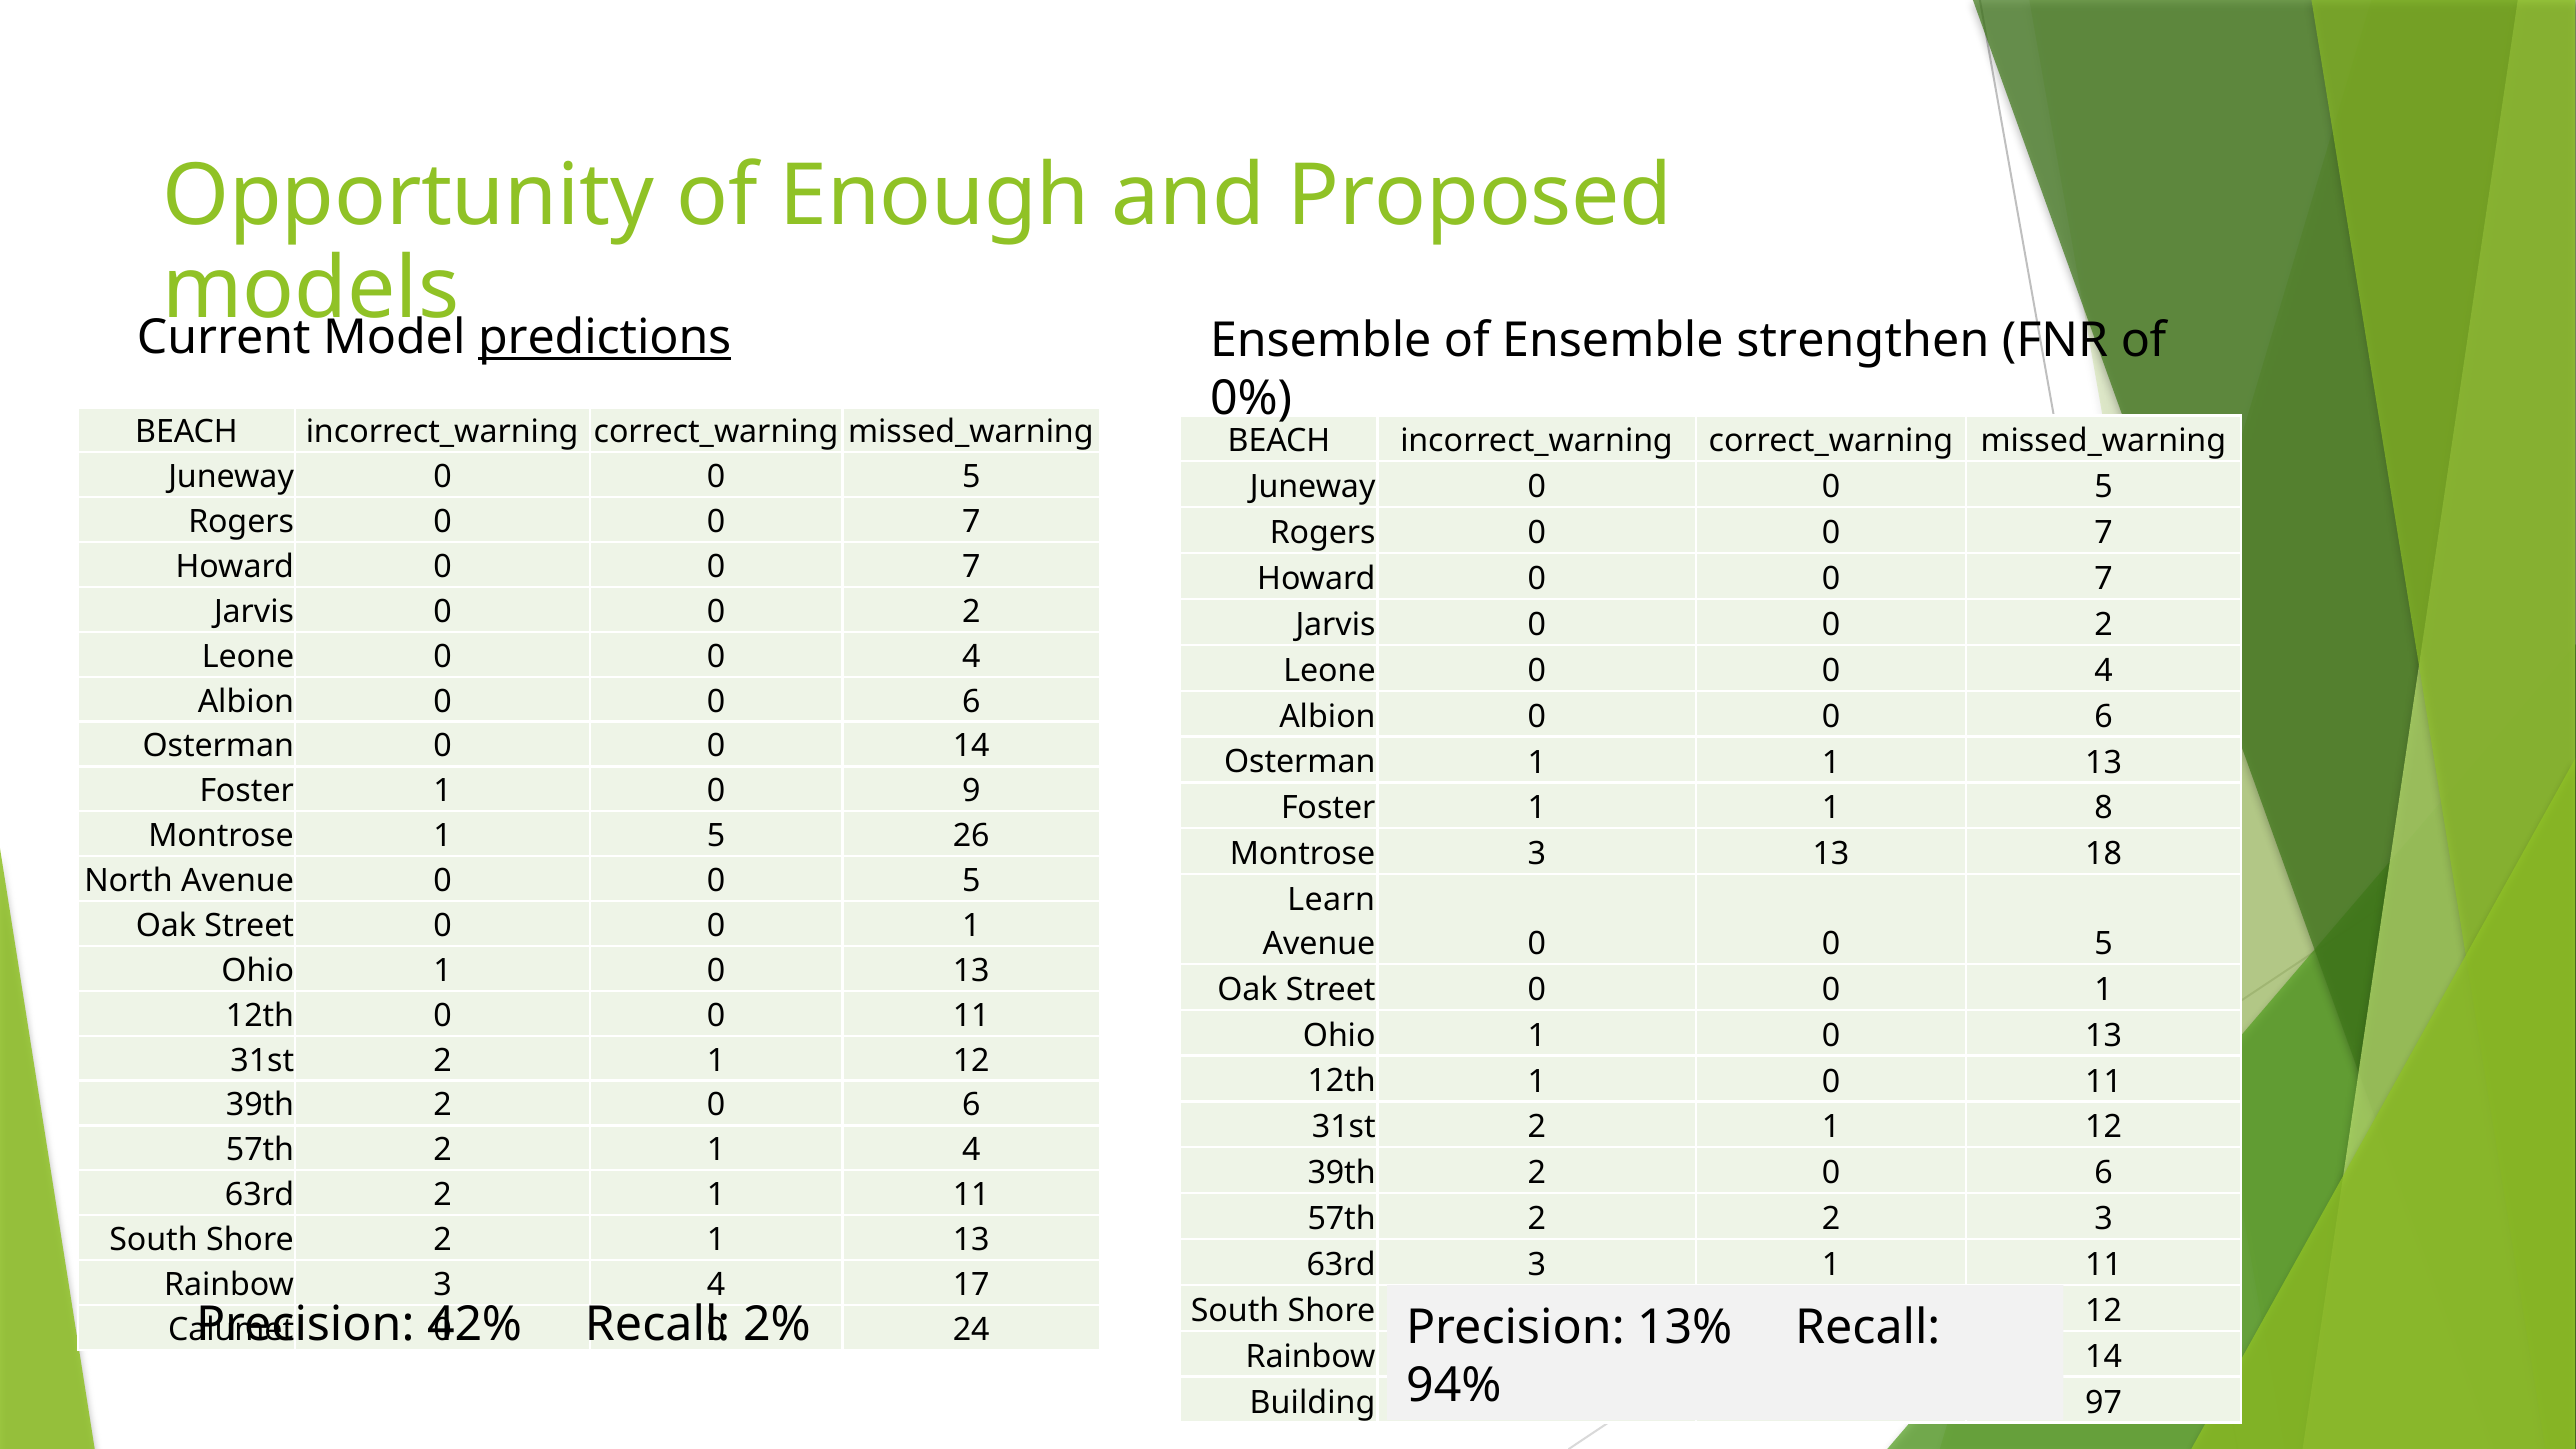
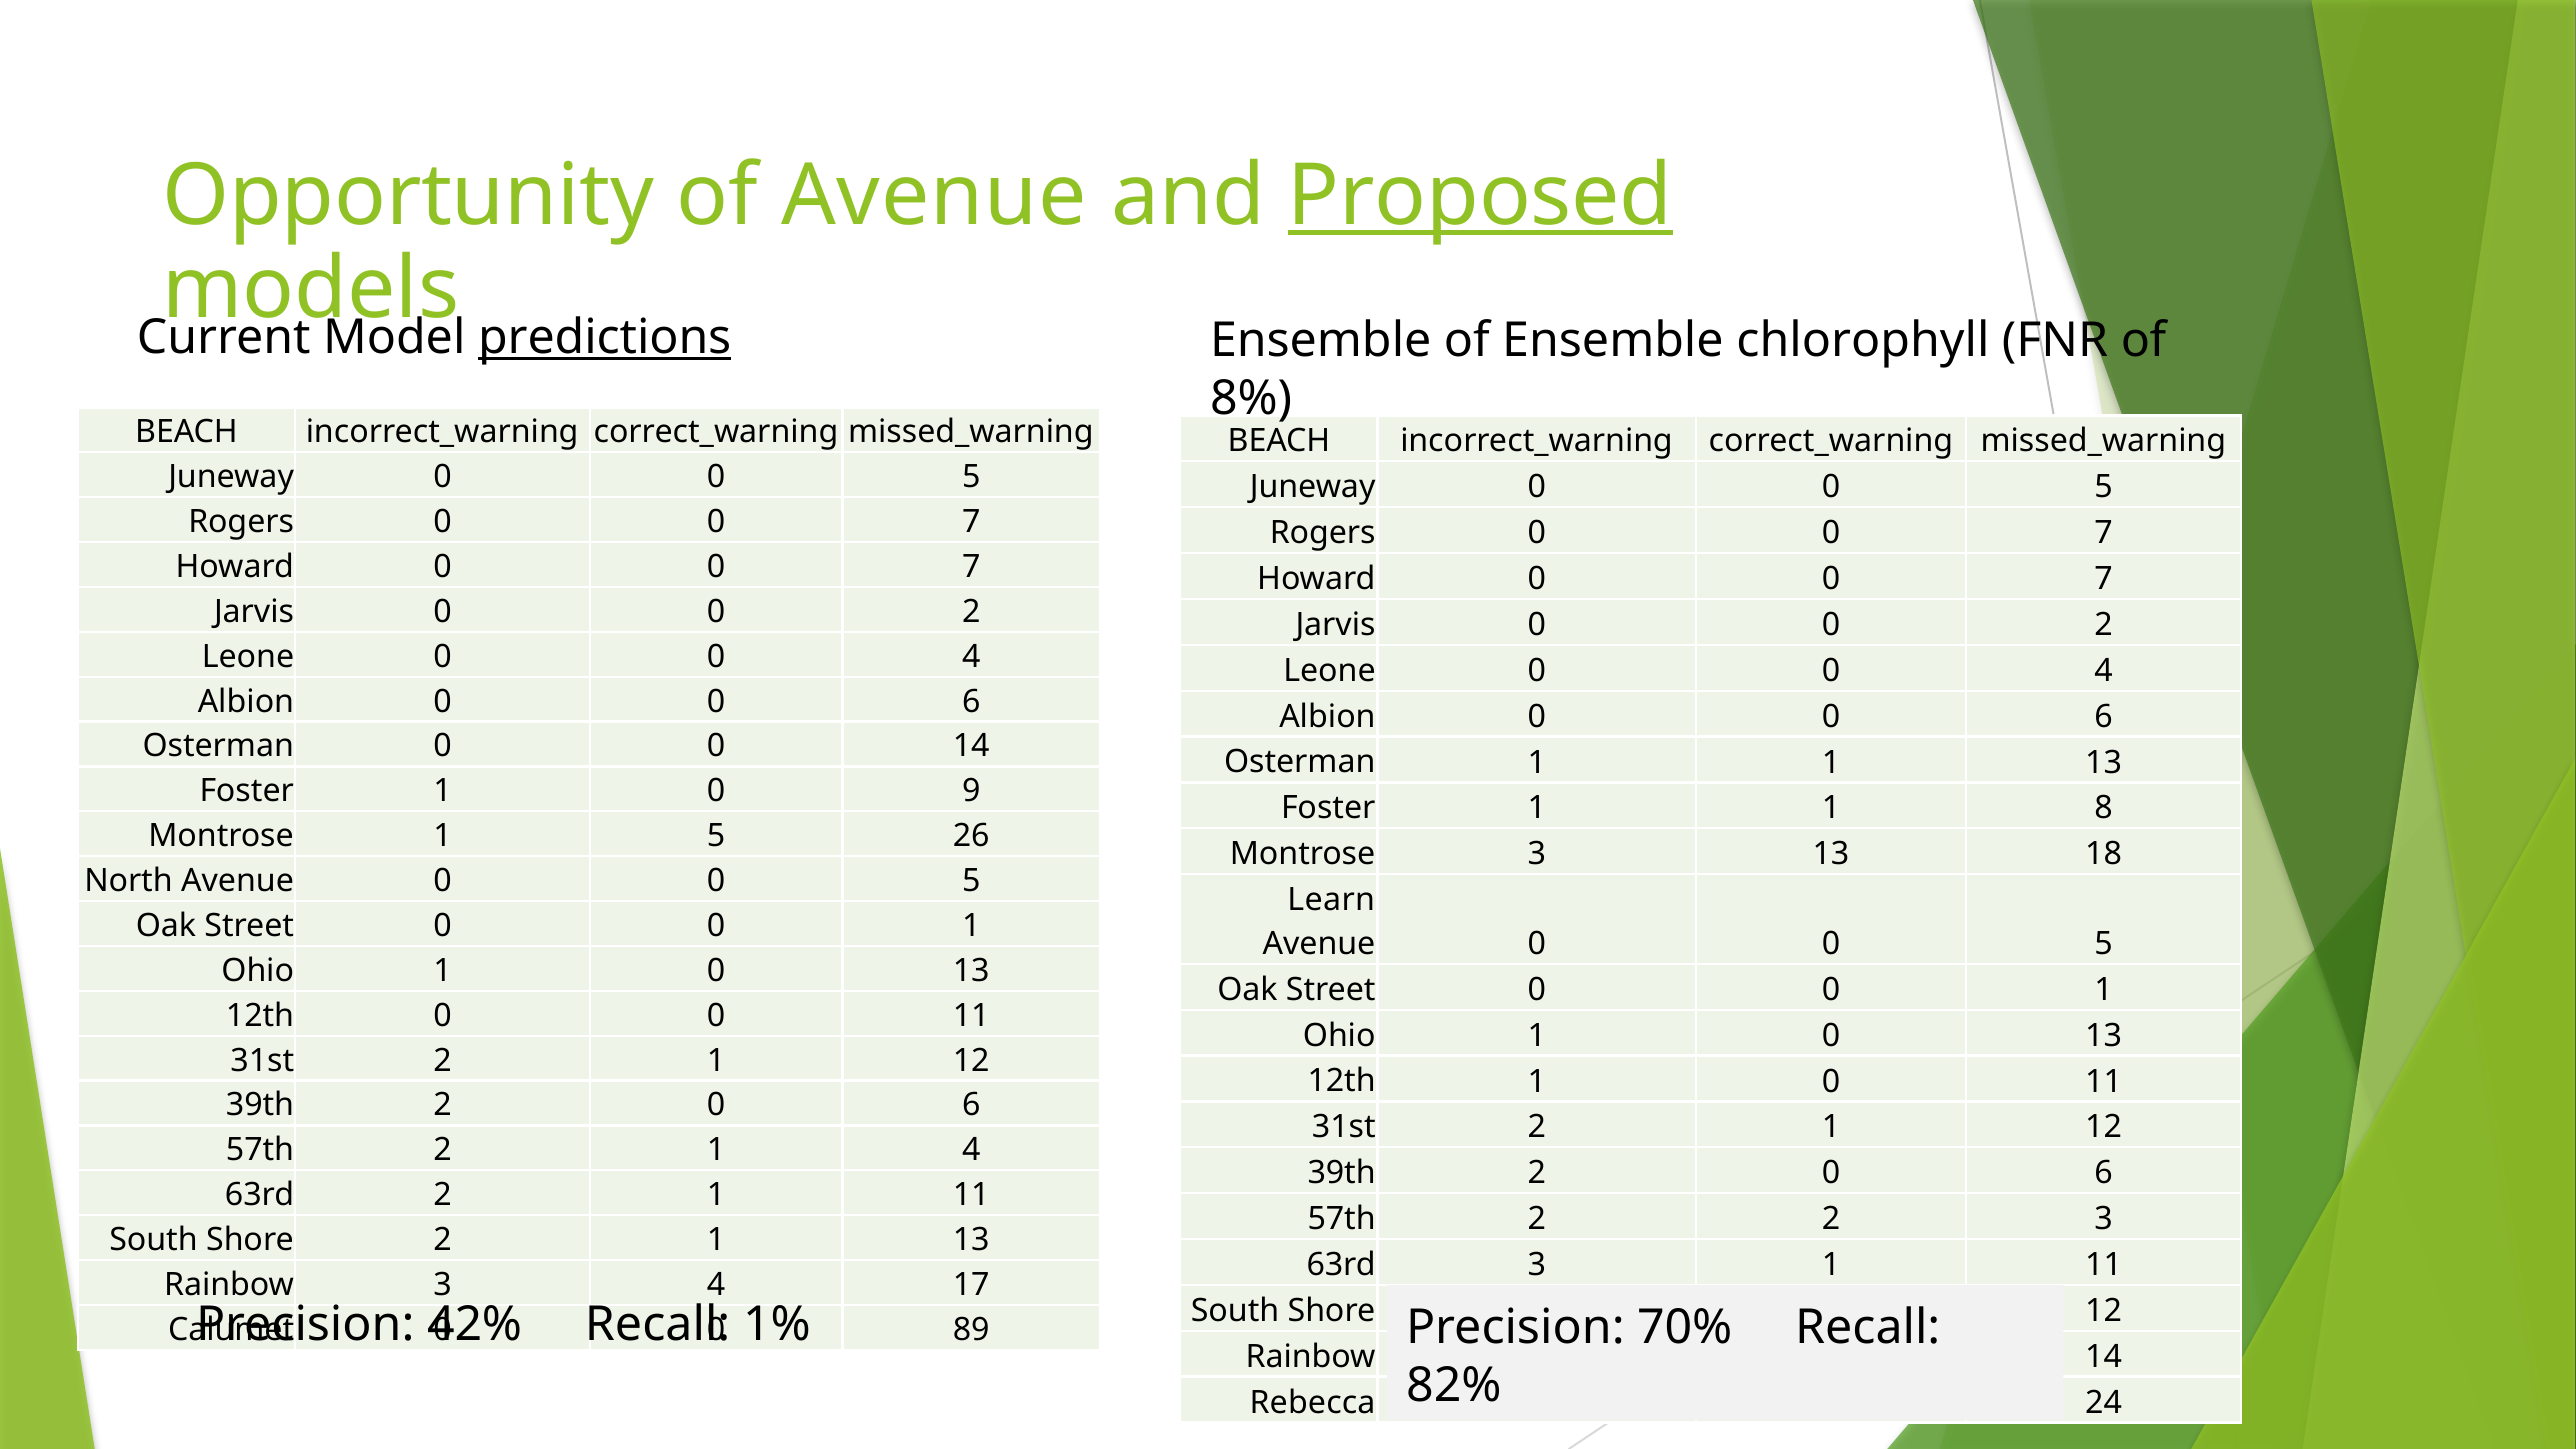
of Enough: Enough -> Avenue
Proposed underline: none -> present
strengthen: strengthen -> chlorophyll
0%: 0% -> 8%
2%: 2% -> 1%
13%: 13% -> 70%
24: 24 -> 89
94%: 94% -> 82%
Building: Building -> Rebecca
97: 97 -> 24
